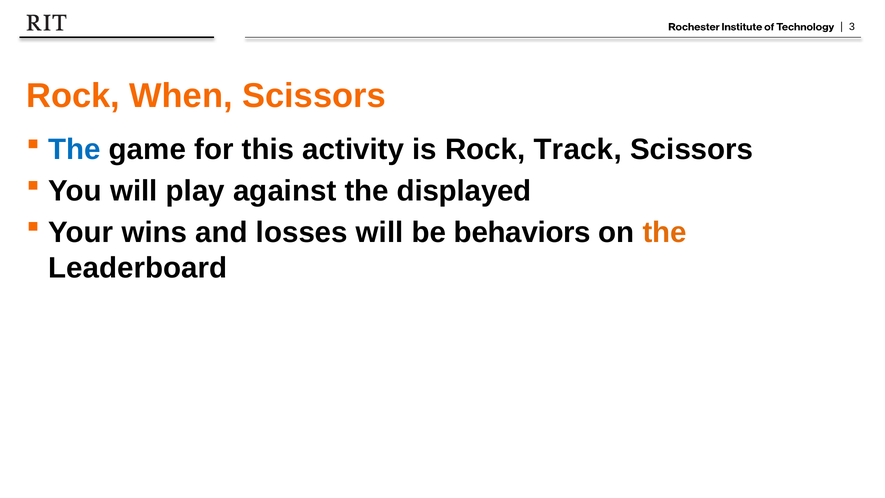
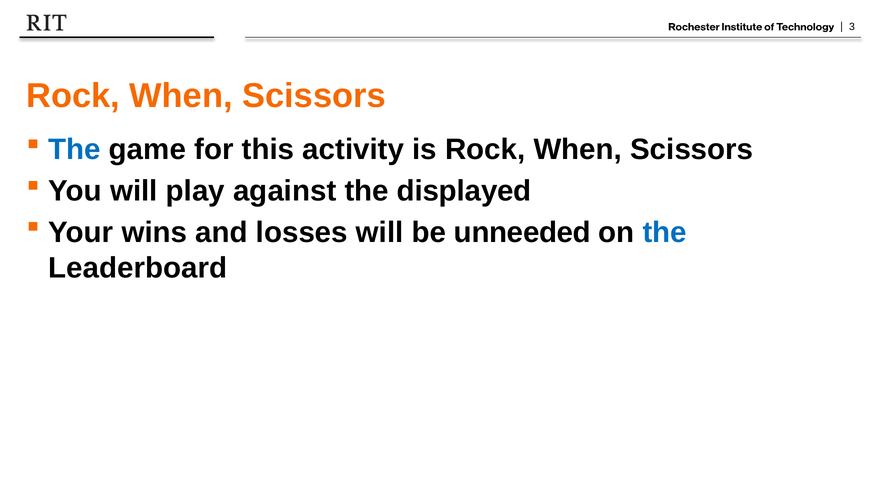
is Rock Track: Track -> When
behaviors: behaviors -> unneeded
the at (665, 232) colour: orange -> blue
